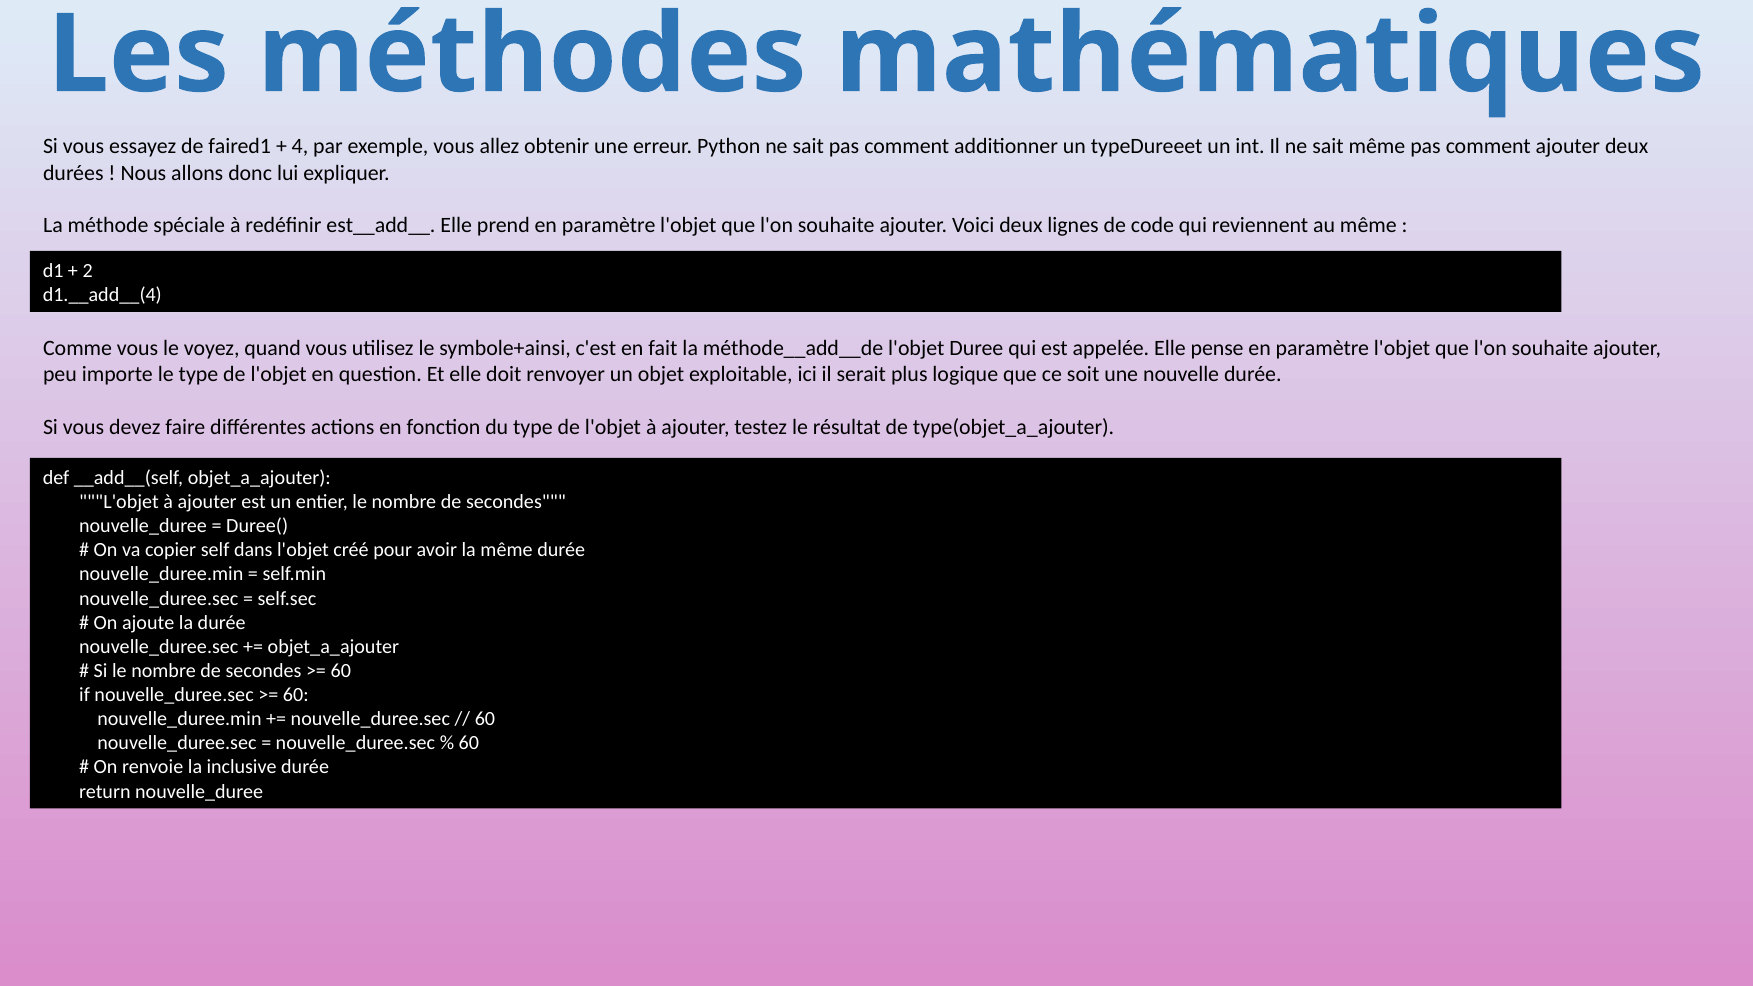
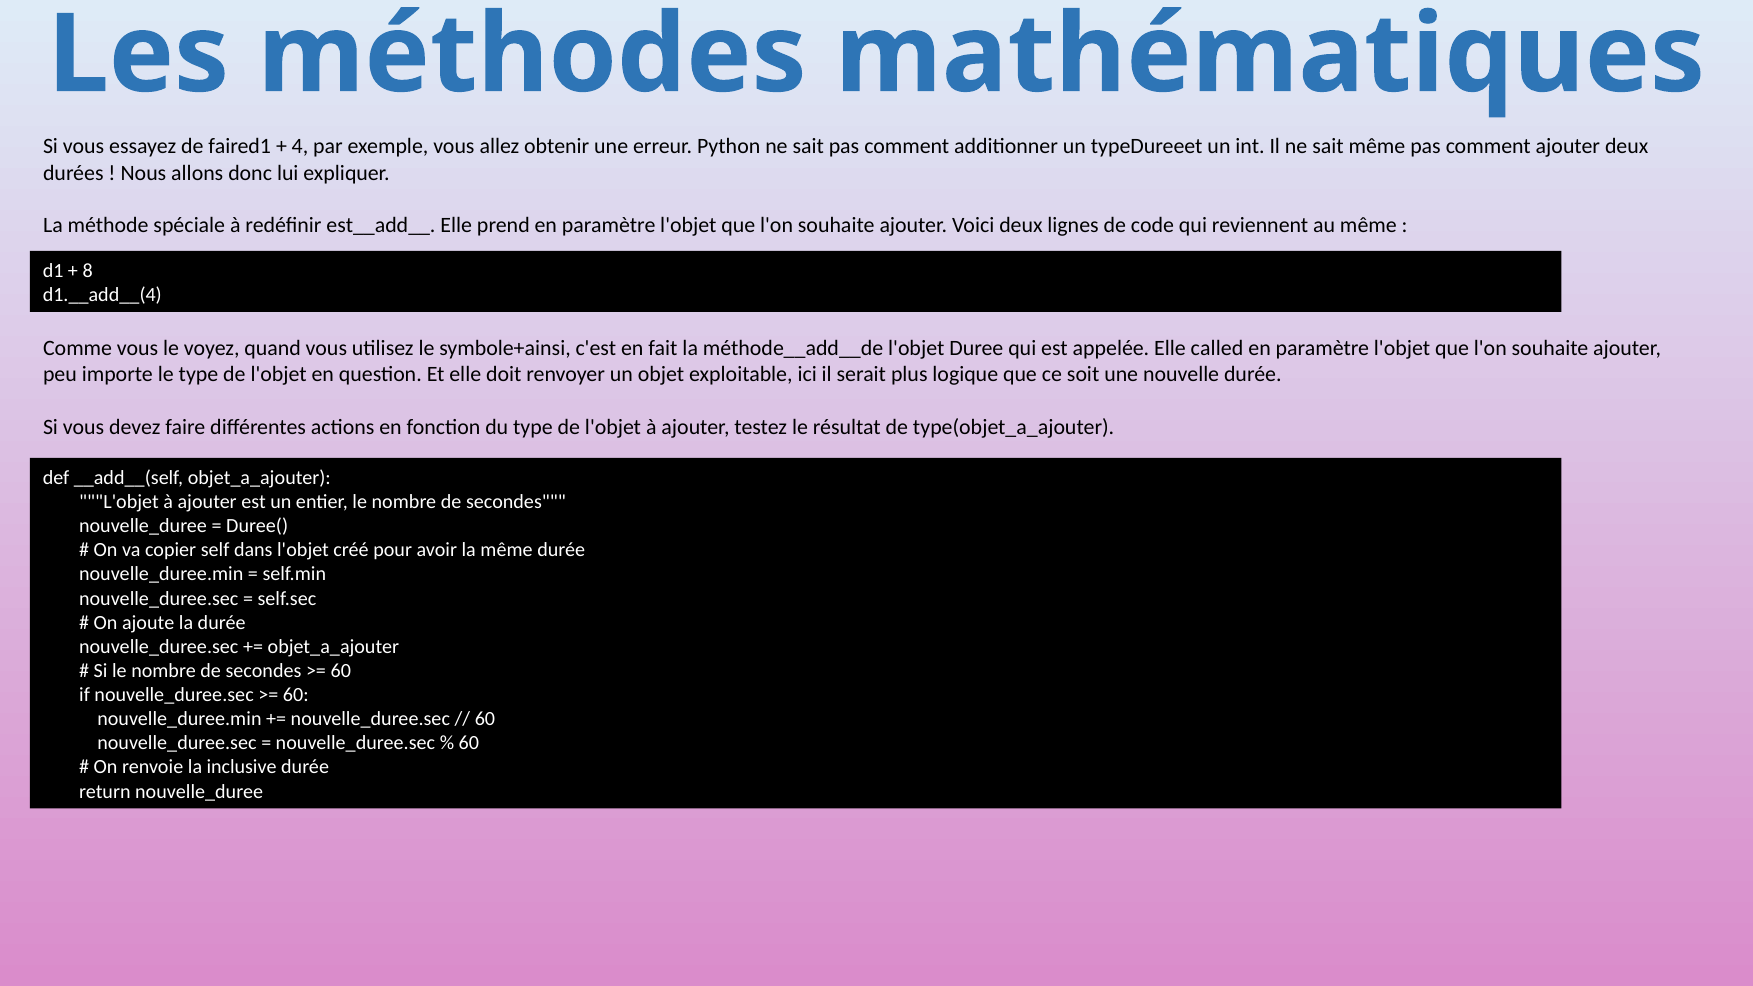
2: 2 -> 8
pense: pense -> called
